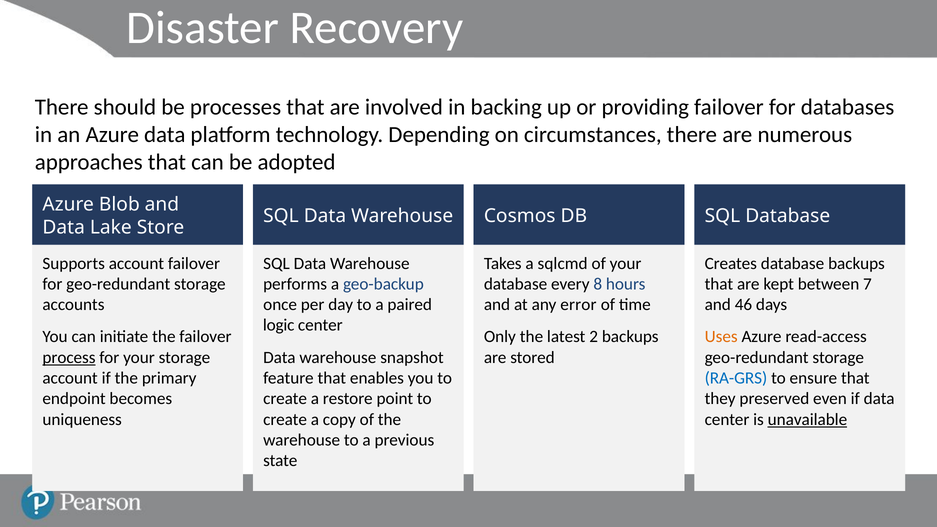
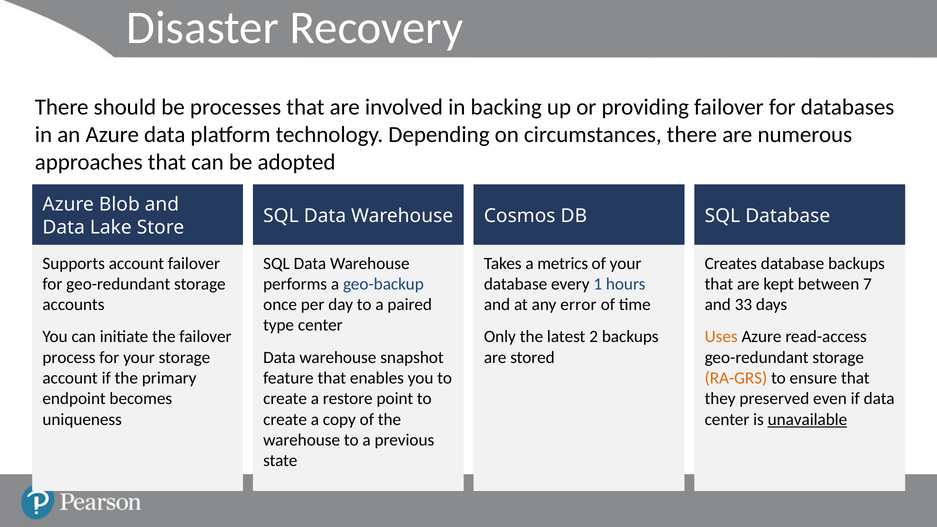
sqlcmd: sqlcmd -> metrics
8: 8 -> 1
46: 46 -> 33
logic: logic -> type
process underline: present -> none
RA-GRS colour: blue -> orange
